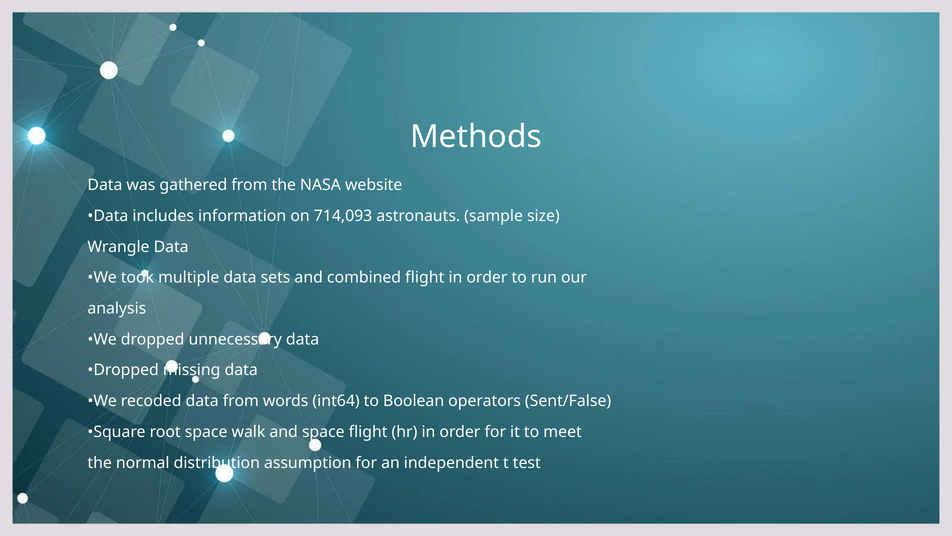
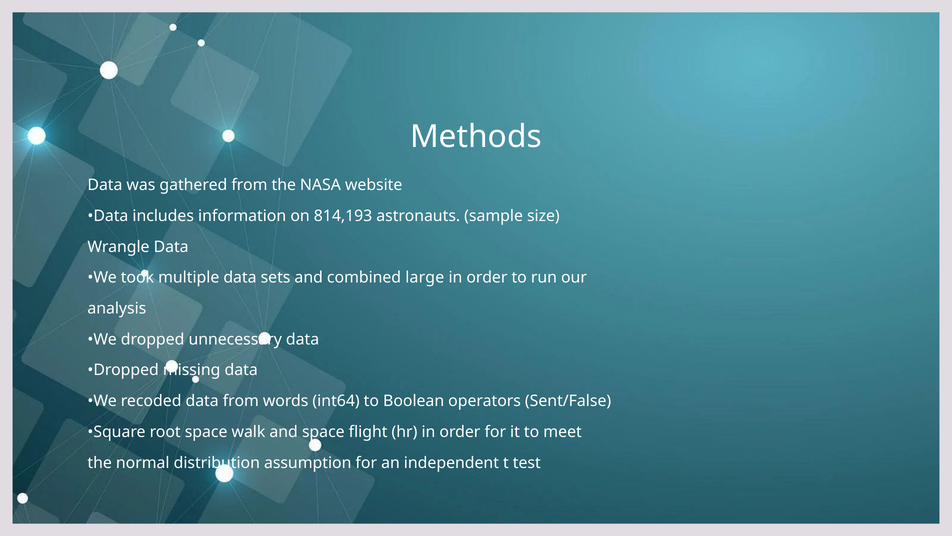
714,093: 714,093 -> 814,193
combined flight: flight -> large
